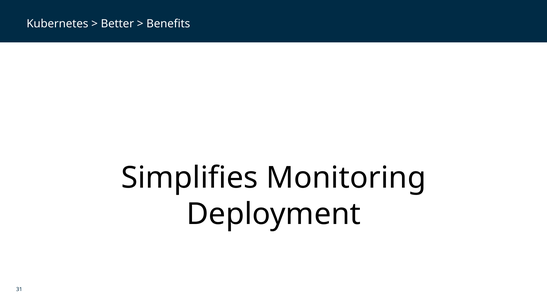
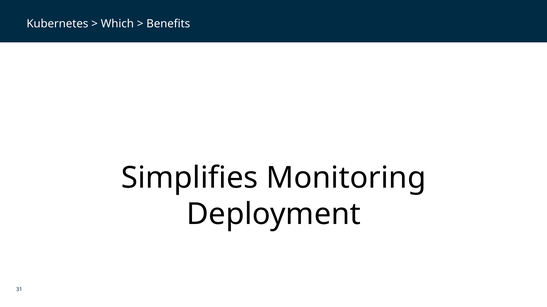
Better: Better -> Which
